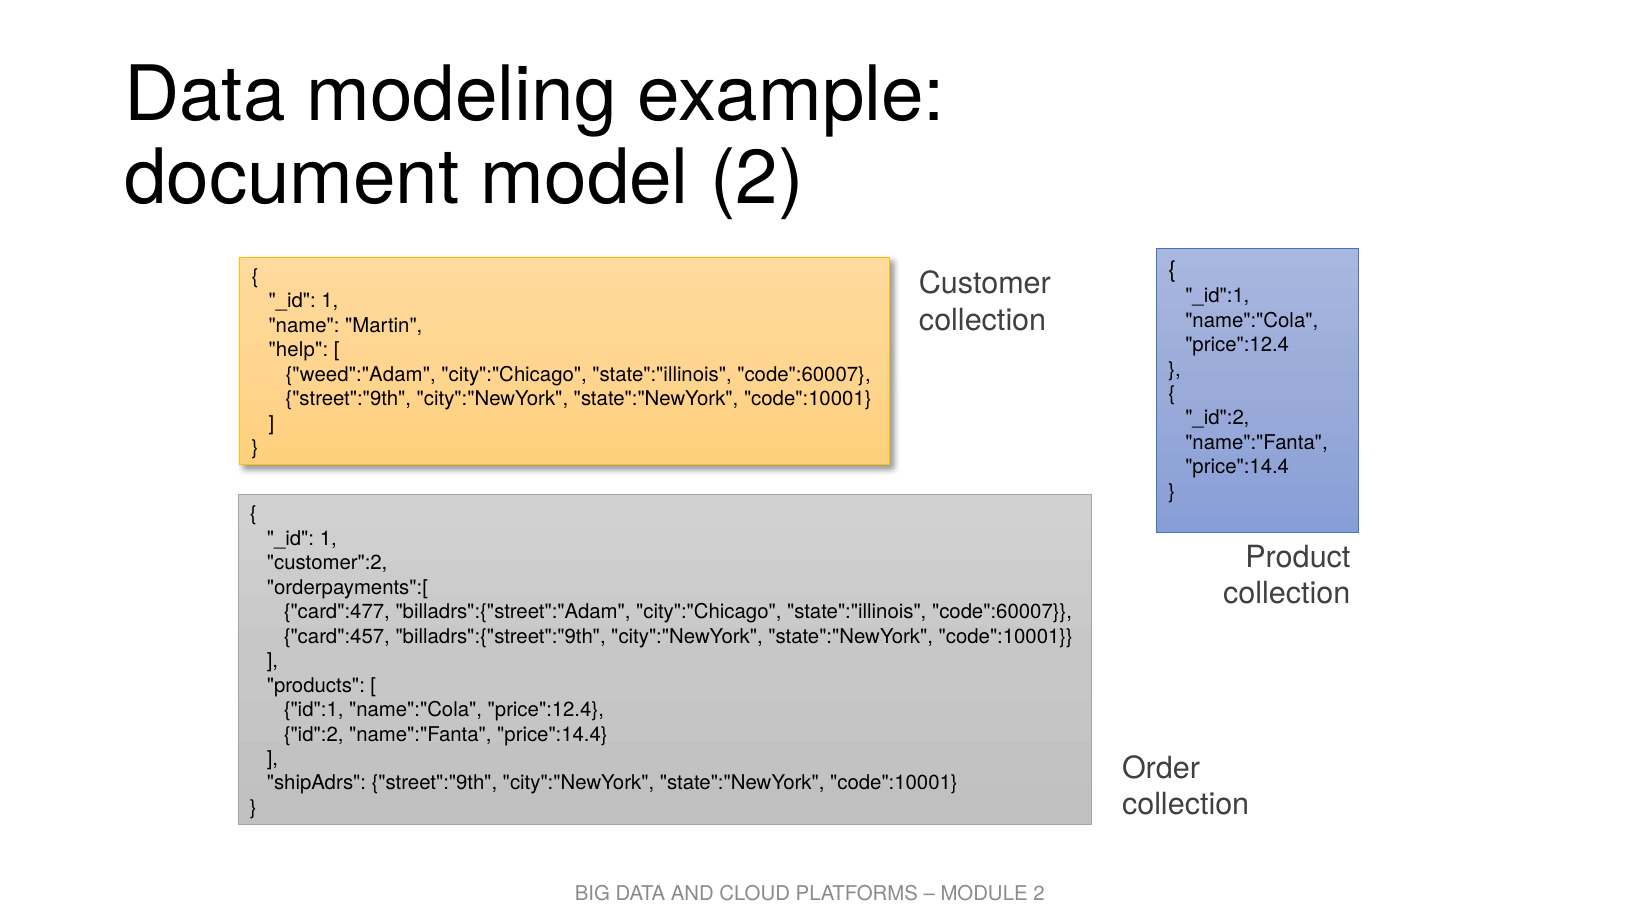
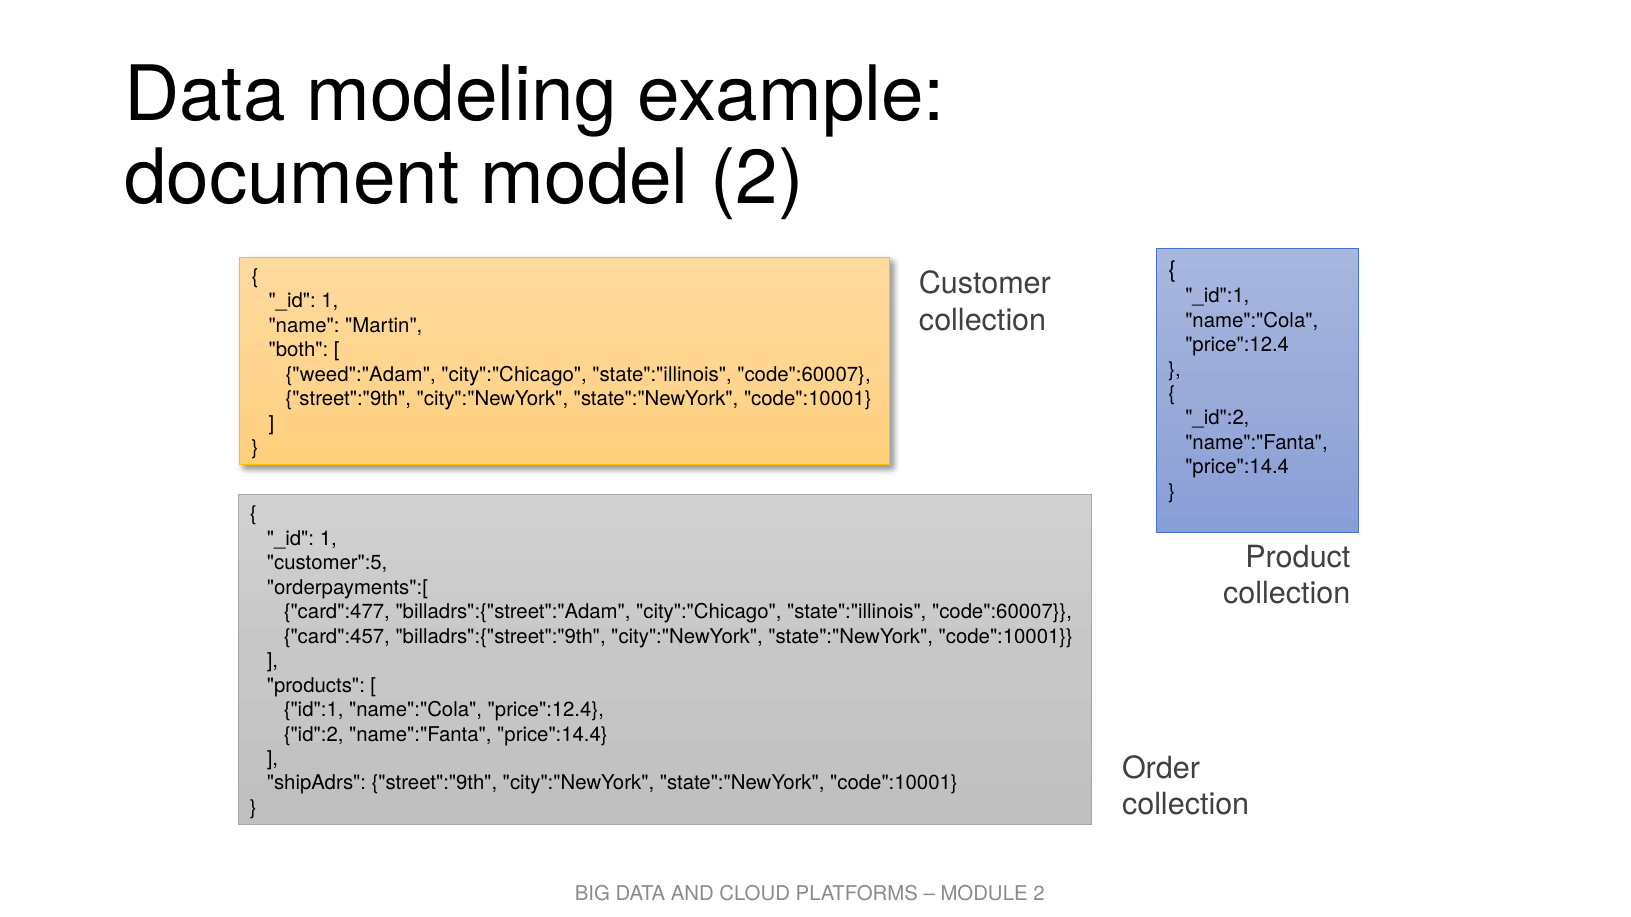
help: help -> both
customer":2: customer":2 -> customer":5
